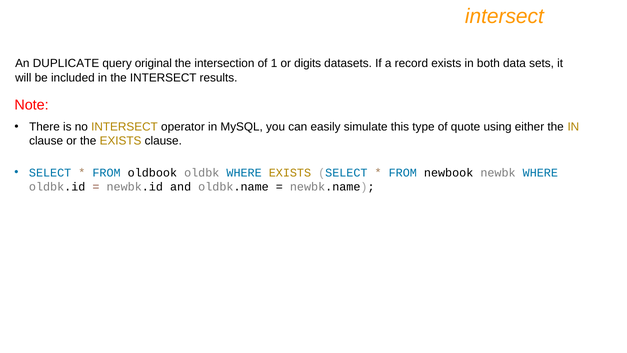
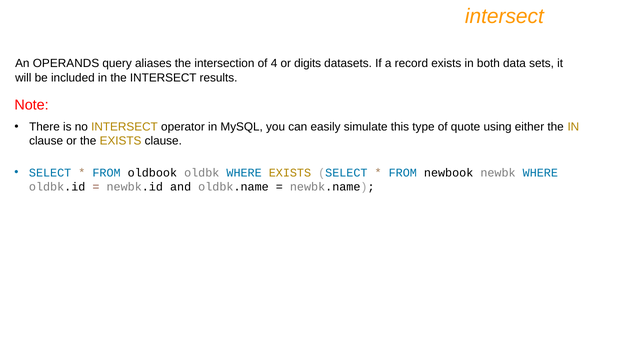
DUPLICATE: DUPLICATE -> OPERANDS
original: original -> aliases
1: 1 -> 4
